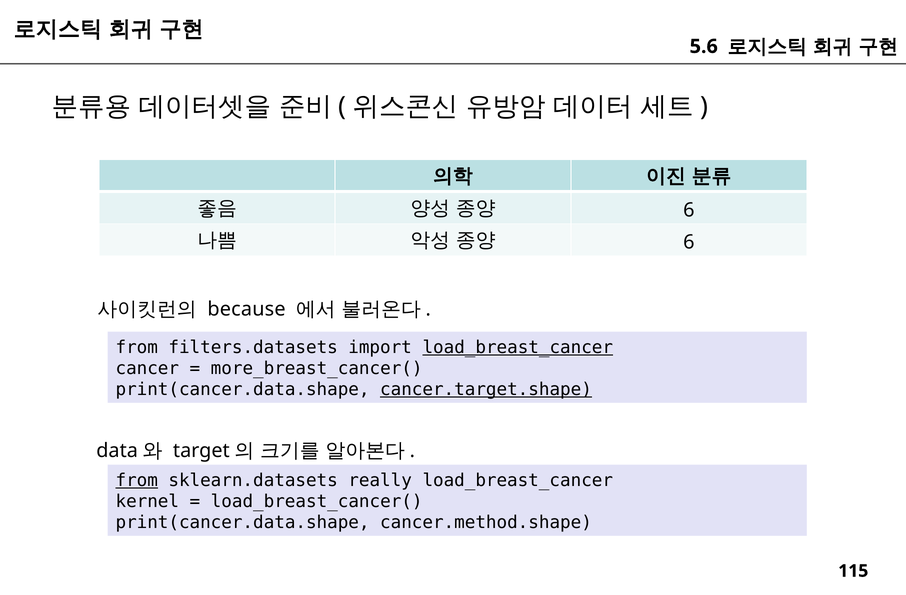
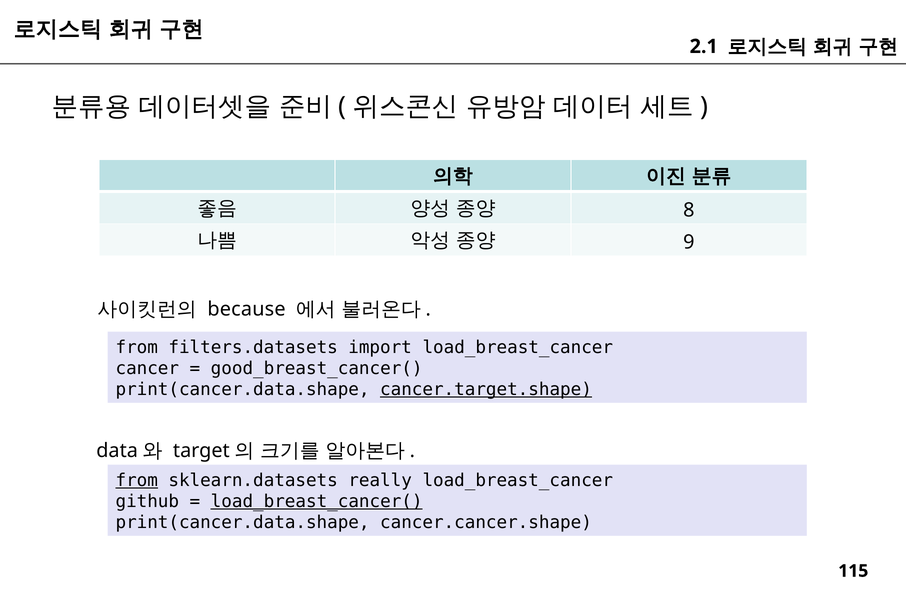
5.6: 5.6 -> 2.1
6 at (689, 210): 6 -> 8
6 at (689, 242): 6 -> 9
load_breast_cancer at (518, 347) underline: present -> none
more_breast_cancer(: more_breast_cancer( -> good_breast_cancer(
kernel: kernel -> github
load_breast_cancer( underline: none -> present
cancer.method.shape: cancer.method.shape -> cancer.cancer.shape
